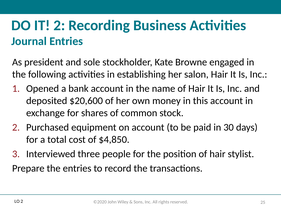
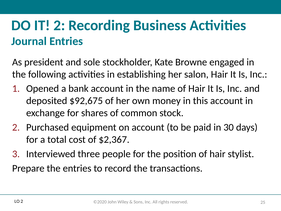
$20,600: $20,600 -> $92,675
$4,850: $4,850 -> $2,367
